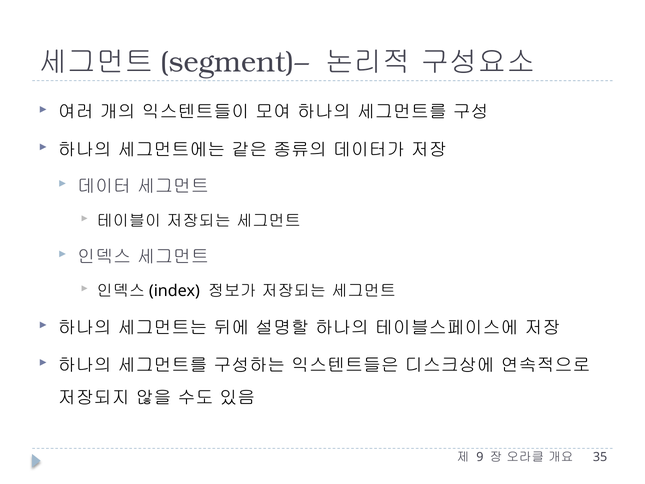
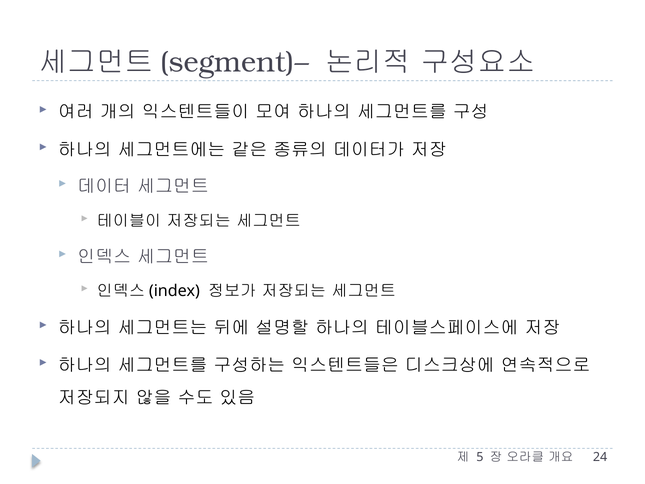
9: 9 -> 5
35: 35 -> 24
